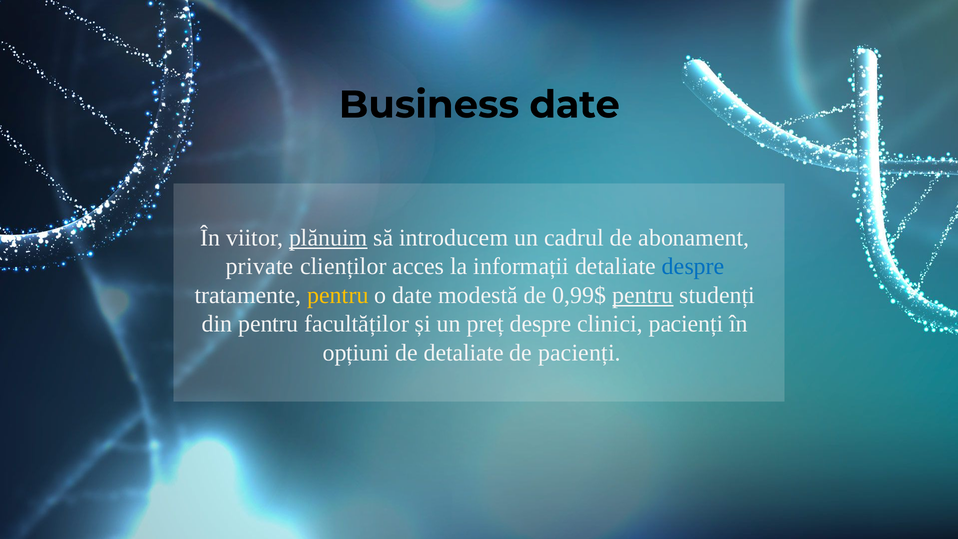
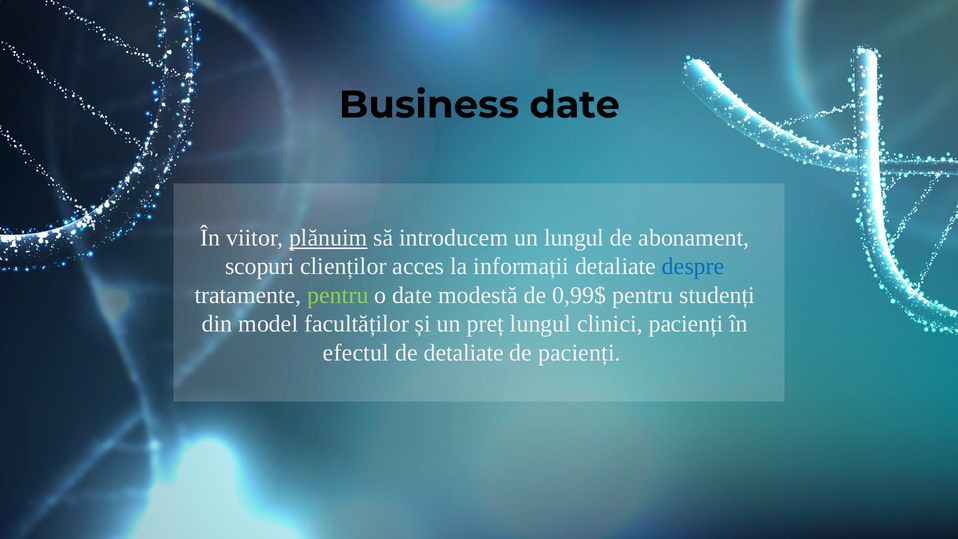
un cadrul: cadrul -> lungul
private: private -> scopuri
pentru at (338, 295) colour: yellow -> light green
pentru at (643, 295) underline: present -> none
din pentru: pentru -> model
preț despre: despre -> lungul
opțiuni: opțiuni -> efectul
